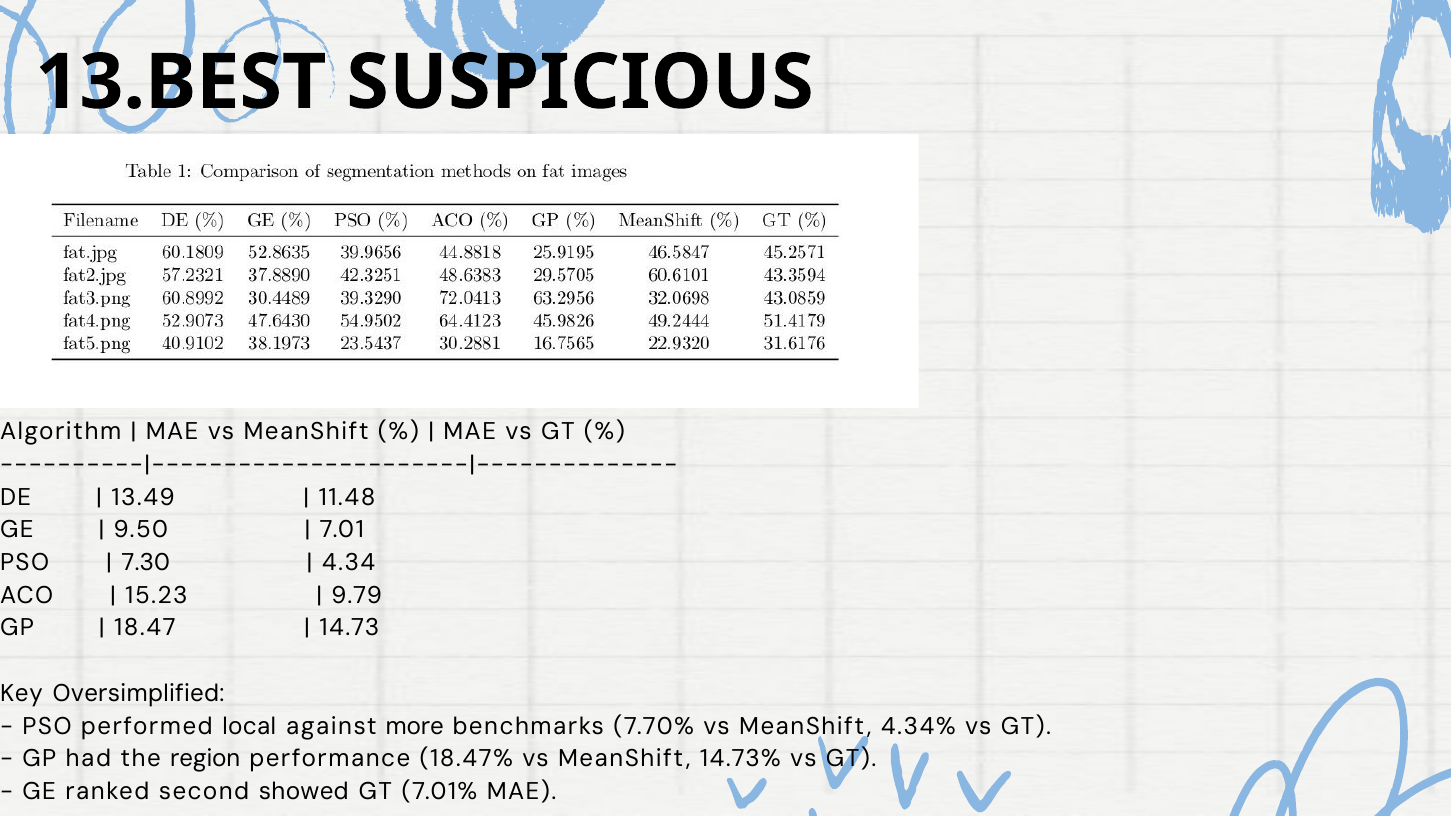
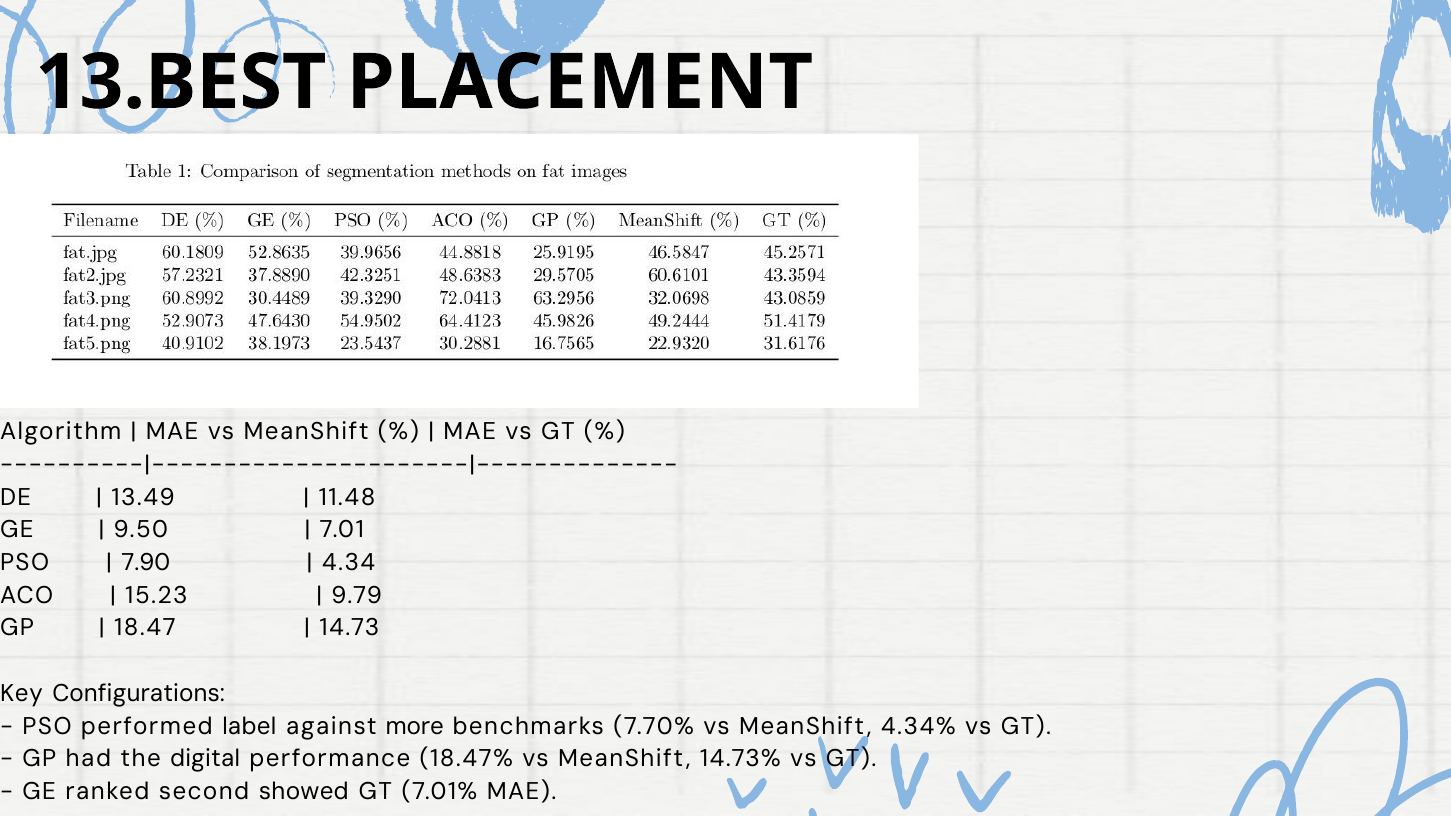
SUSPICIOUS: SUSPICIOUS -> PLACEMENT
7.30: 7.30 -> 7.90
Oversimplified: Oversimplified -> Configurations
local: local -> label
region: region -> digital
